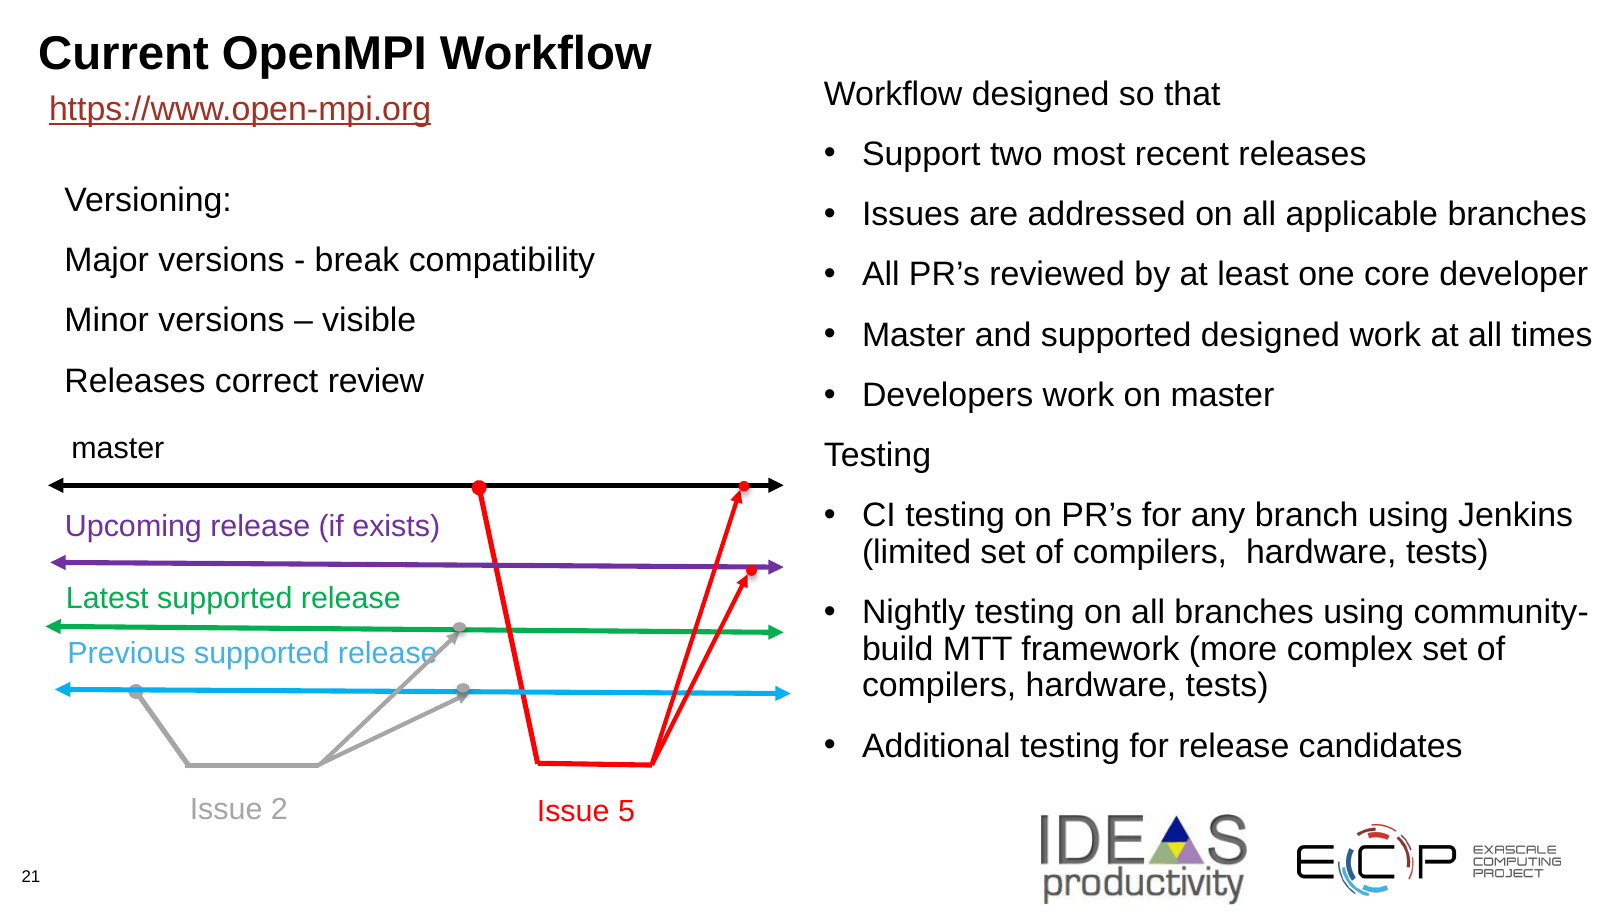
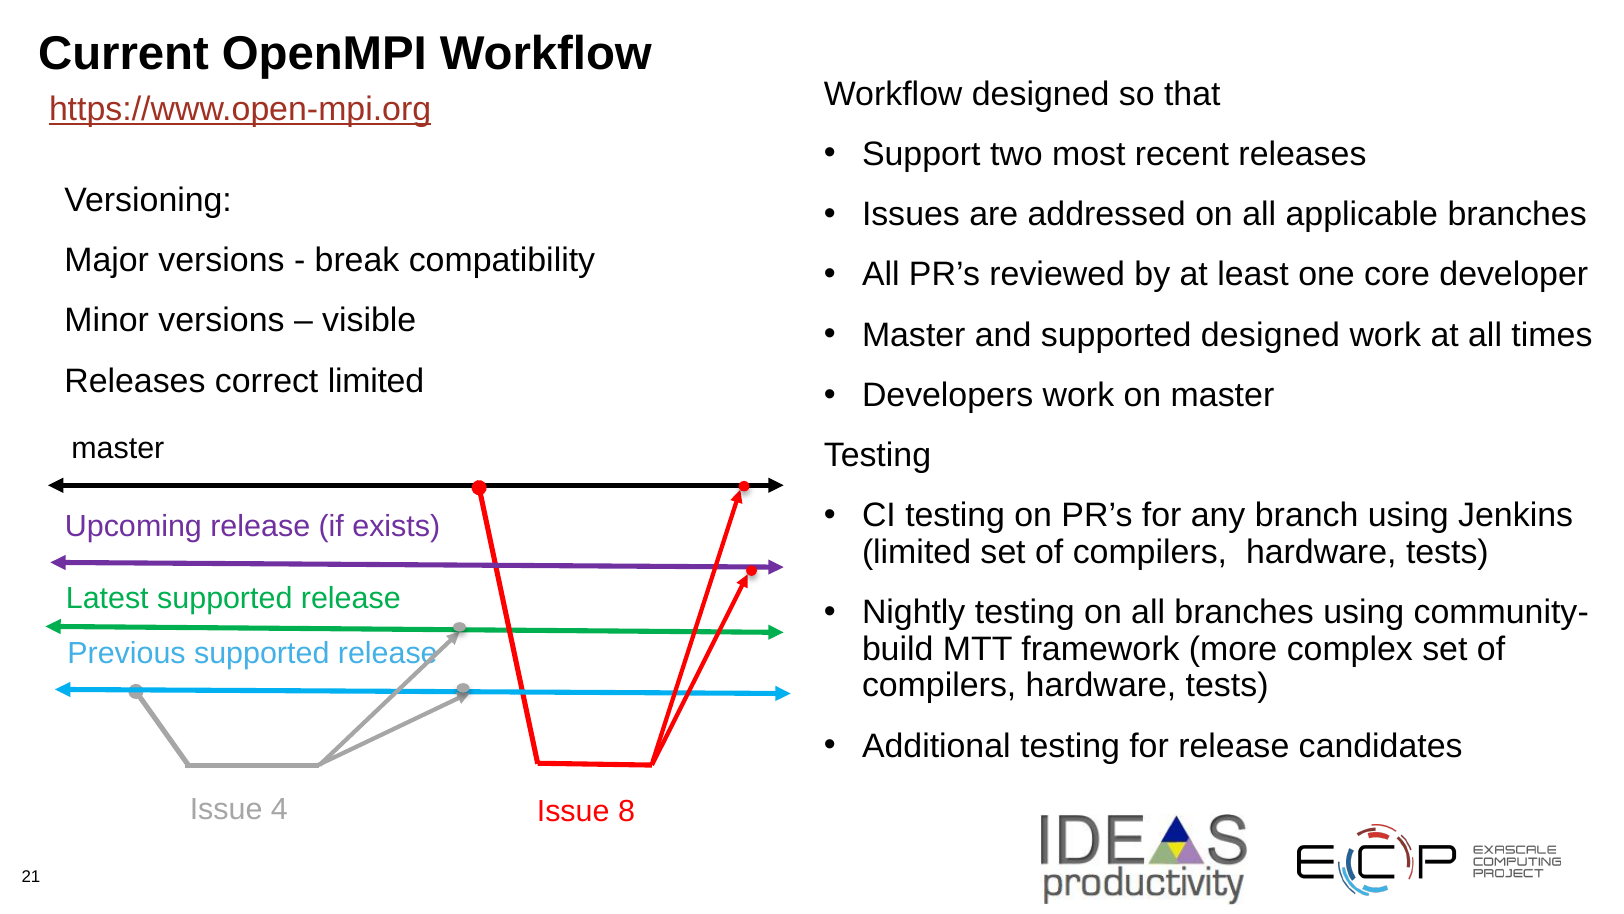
correct review: review -> limited
2: 2 -> 4
5: 5 -> 8
